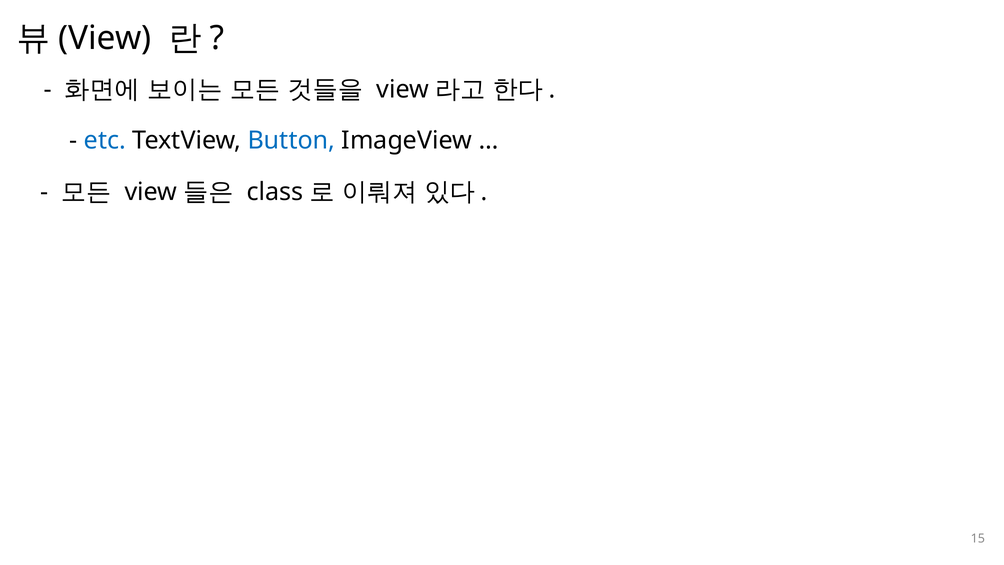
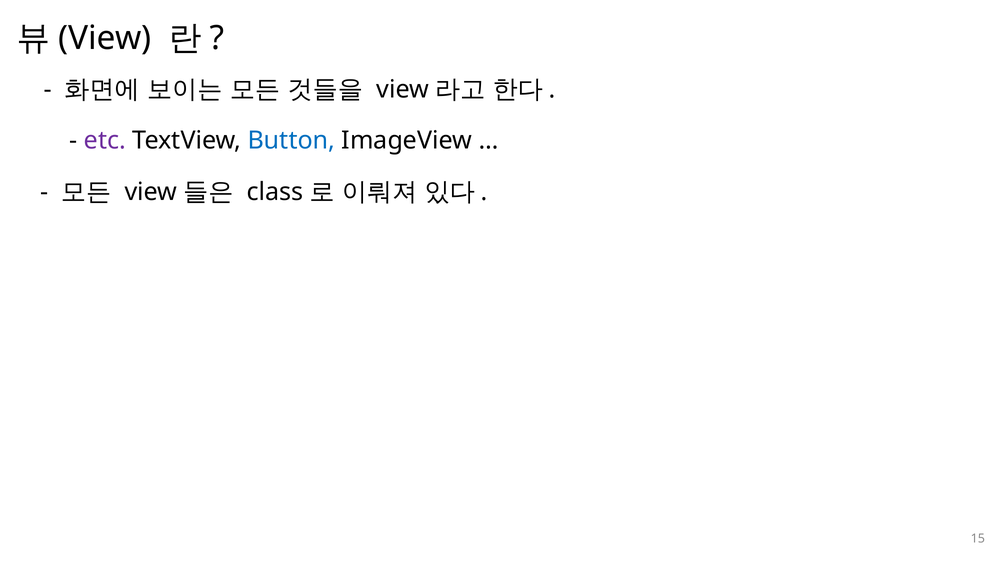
etc colour: blue -> purple
